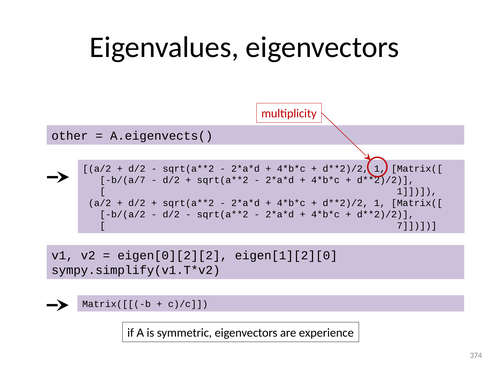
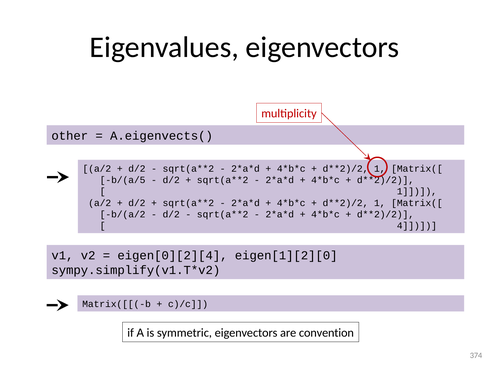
b/(a/7: b/(a/7 -> b/(a/5
7: 7 -> 4
eigen[0][2][2: eigen[0][2][2 -> eigen[0][2][4
experience: experience -> convention
